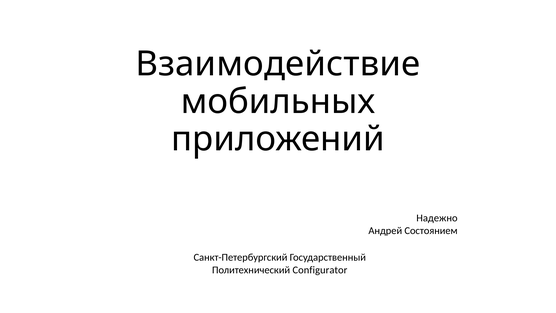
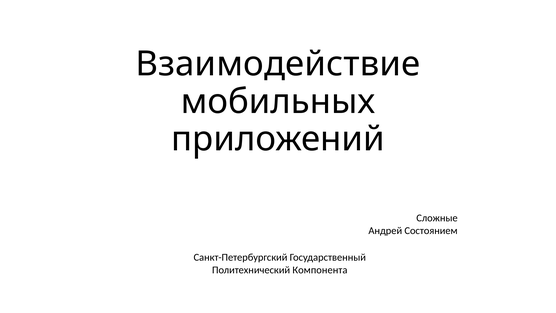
Надежно: Надежно -> Сложные
Configurator: Configurator -> Компонента
